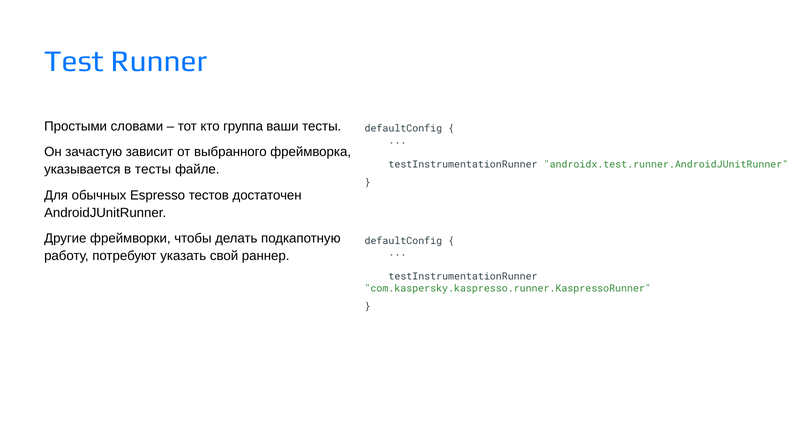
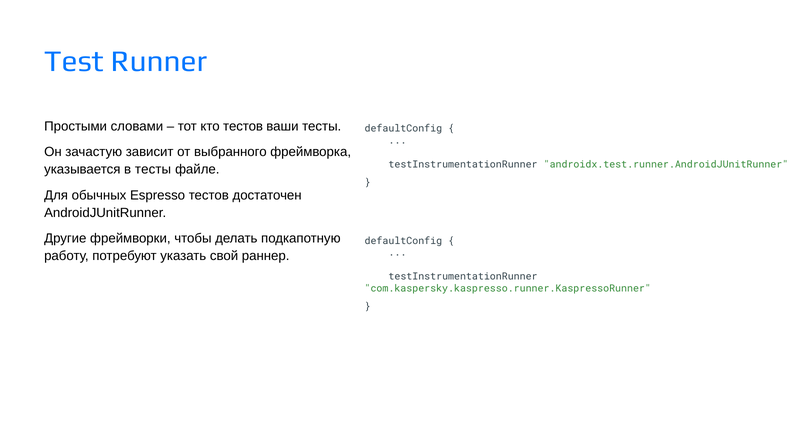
кто группа: группа -> тестов
